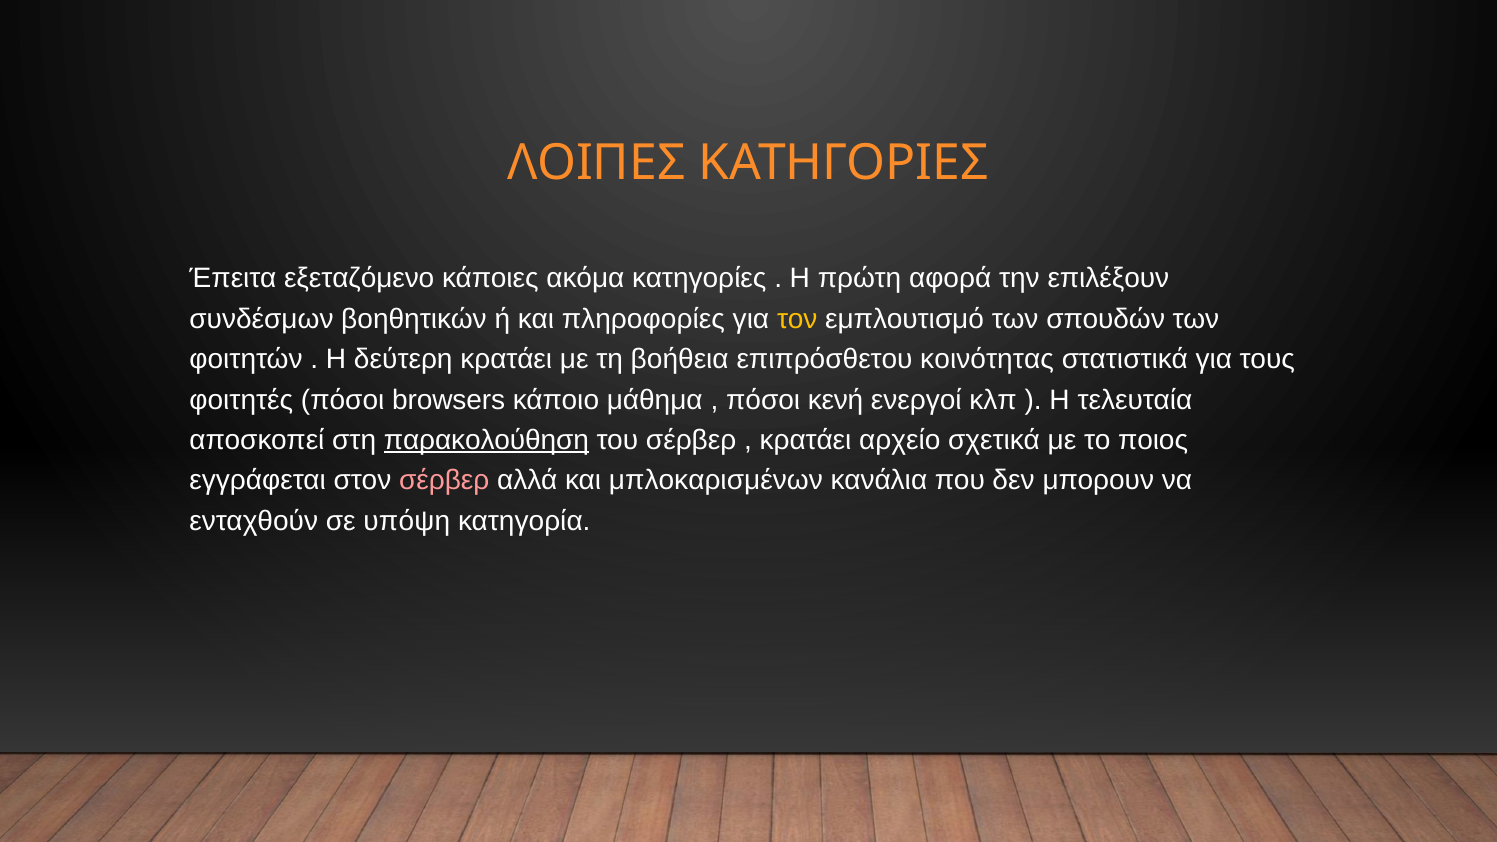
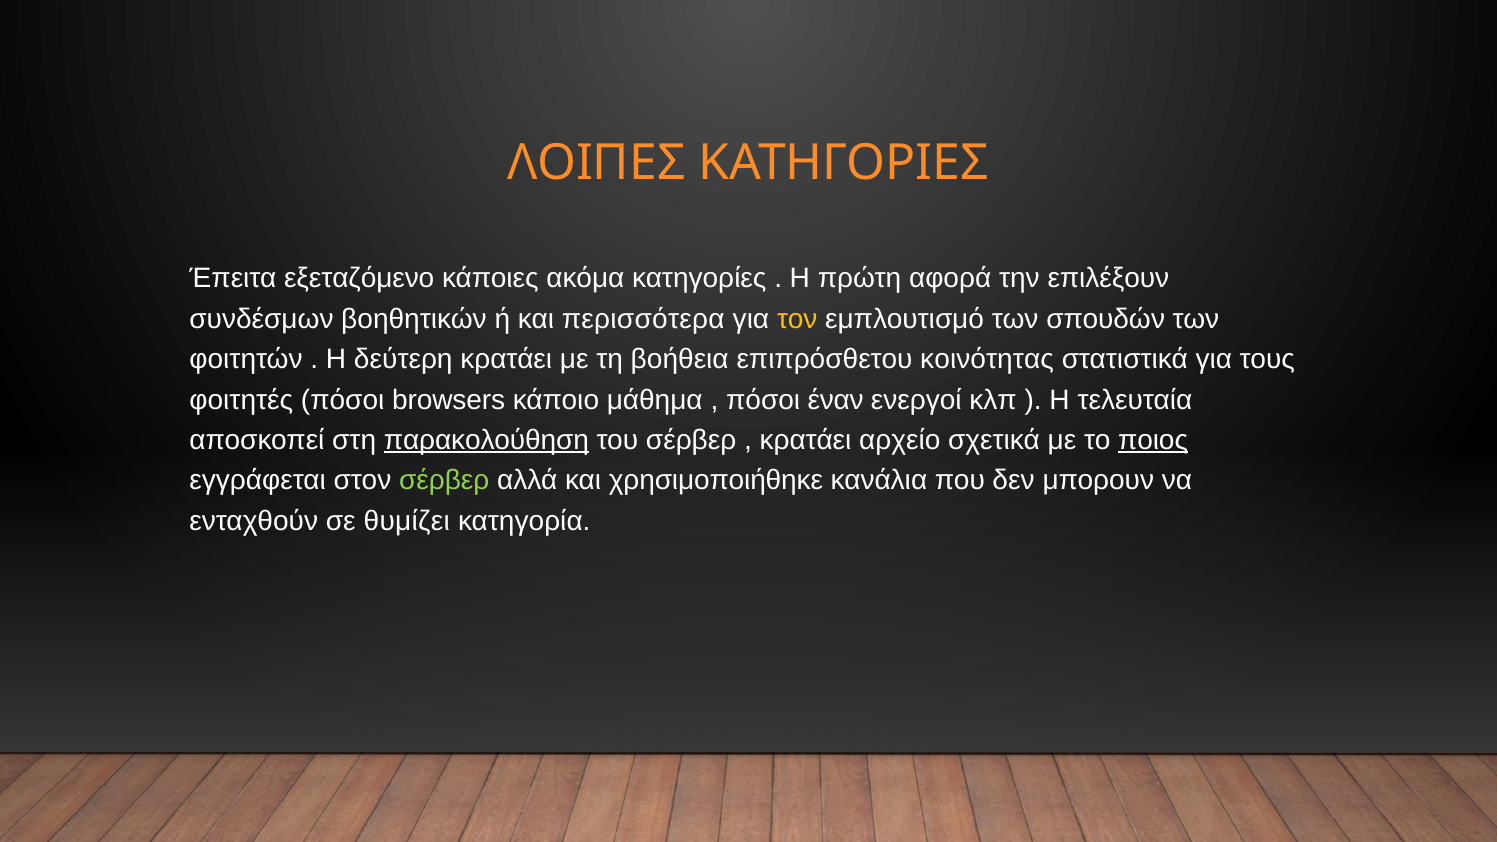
πληροφορίες: πληροφορίες -> περισσότερα
κενή: κενή -> έναν
ποιος underline: none -> present
σέρβερ at (444, 481) colour: pink -> light green
μπλοκαρισμένων: μπλοκαρισμένων -> χρησιμοποιήθηκε
υπόψη: υπόψη -> θυμίζει
